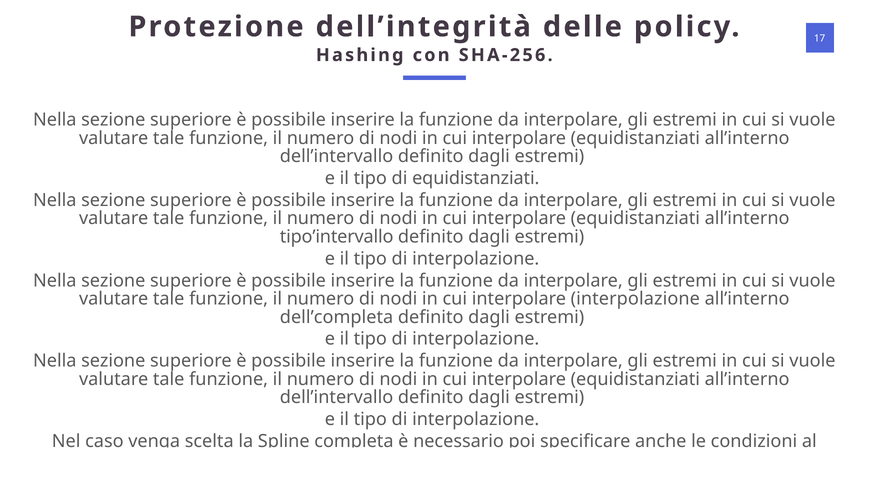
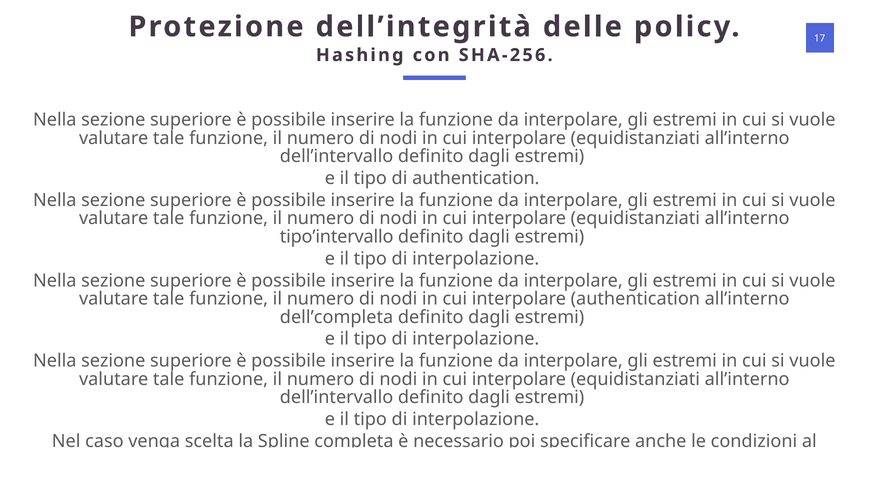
di equidistanziati: equidistanziati -> authentication
interpolare interpolazione: interpolazione -> authentication
